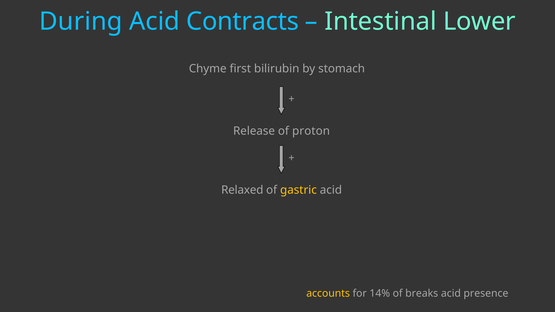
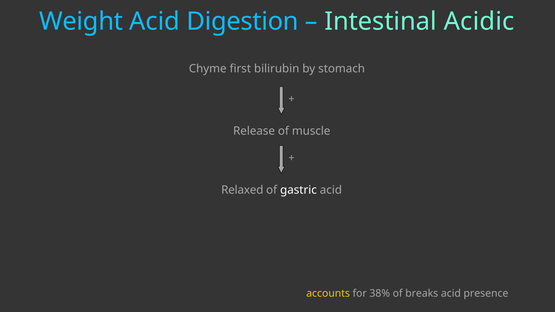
During: During -> Weight
Contracts: Contracts -> Digestion
Lower: Lower -> Acidic
proton: proton -> muscle
gastric colour: yellow -> white
14%: 14% -> 38%
